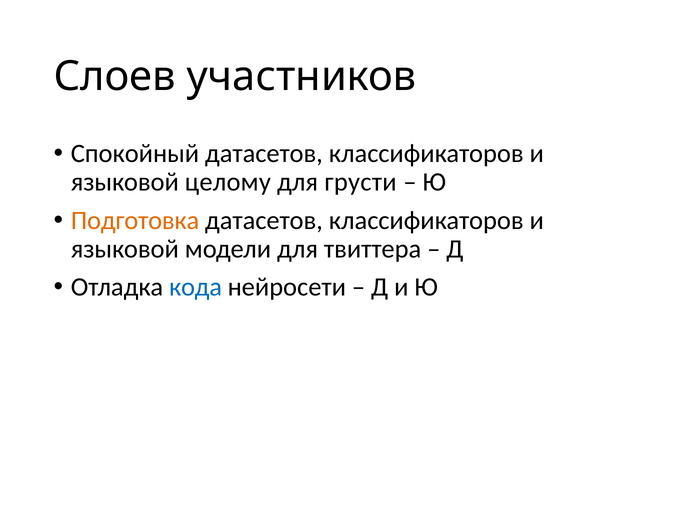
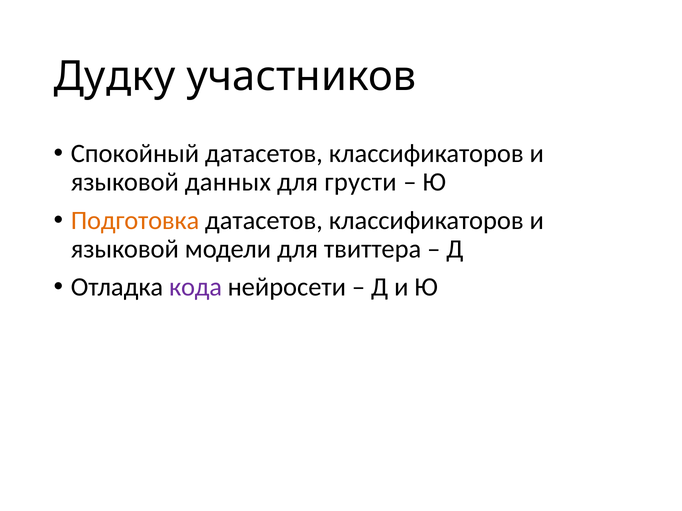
Слоев: Слоев -> Дудку
целому: целому -> данных
кода colour: blue -> purple
